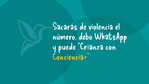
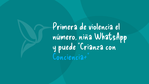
Sacarás: Sacarás -> Primera
debo: debo -> niña
Conciencia+ colour: yellow -> light blue
